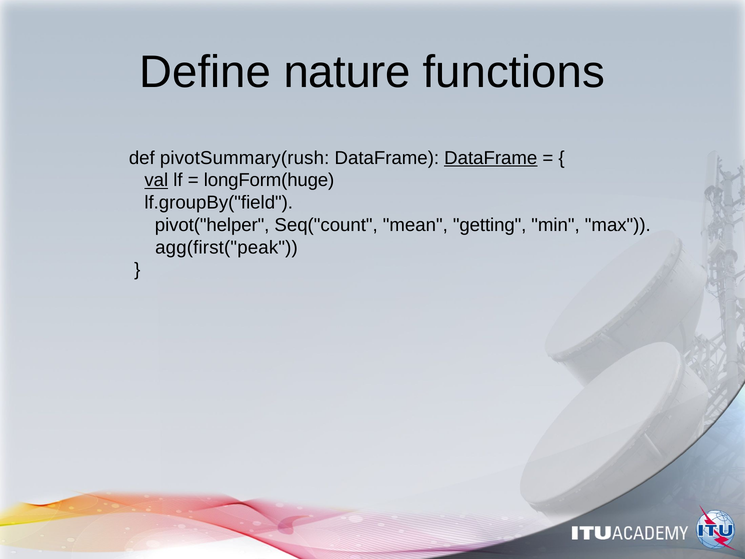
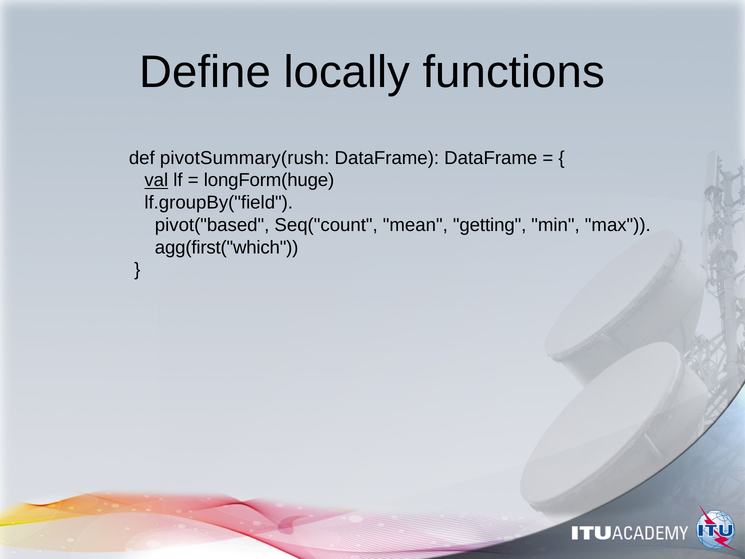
nature: nature -> locally
DataFrame at (491, 158) underline: present -> none
pivot("helper: pivot("helper -> pivot("based
agg(first("peak: agg(first("peak -> agg(first("which
